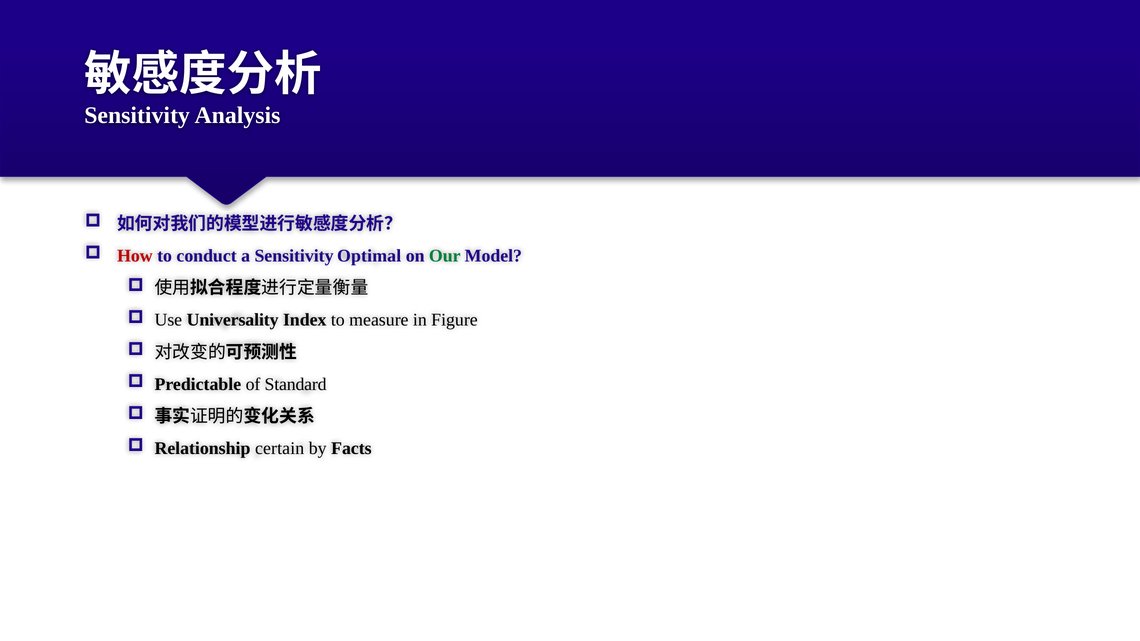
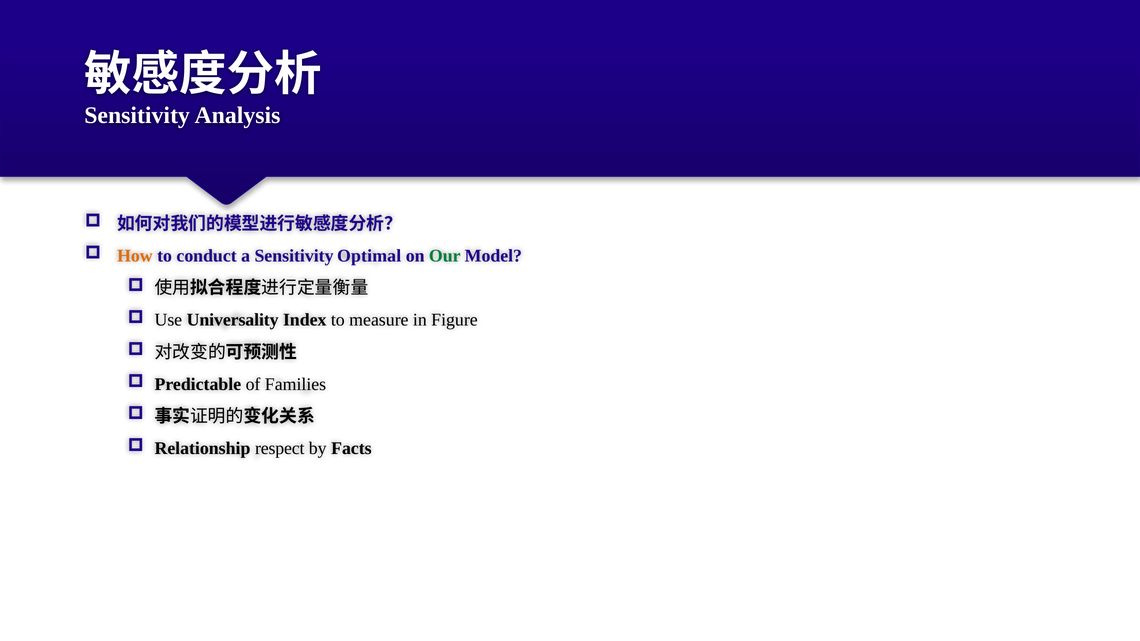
How colour: red -> orange
Standard: Standard -> Families
certain: certain -> respect
